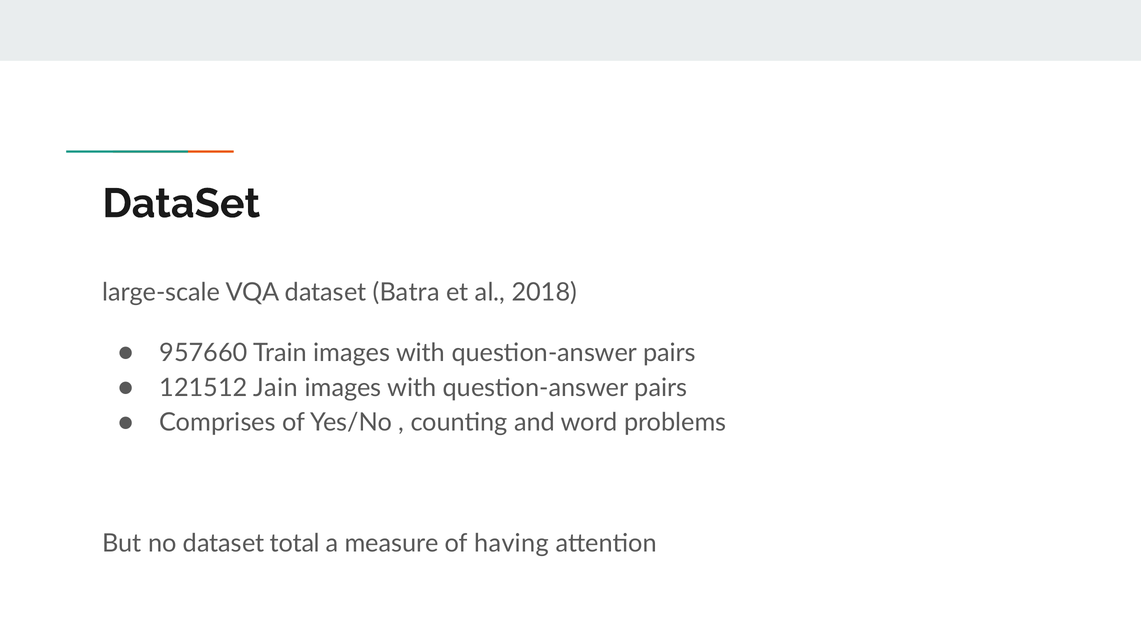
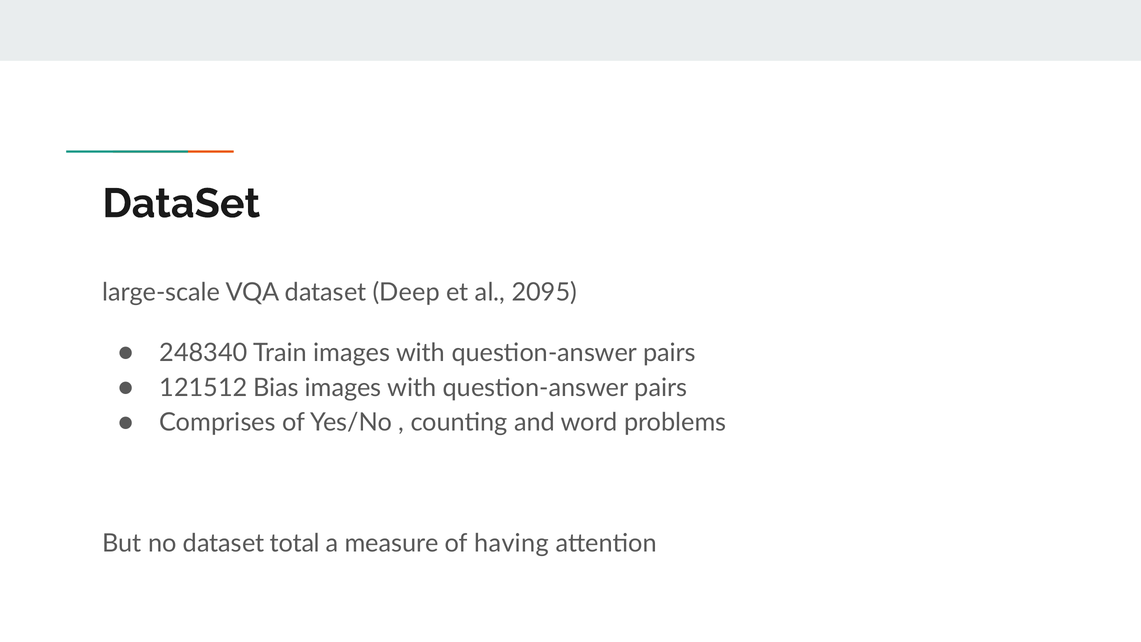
Batra: Batra -> Deep
2018: 2018 -> 2095
957660: 957660 -> 248340
Jain: Jain -> Bias
